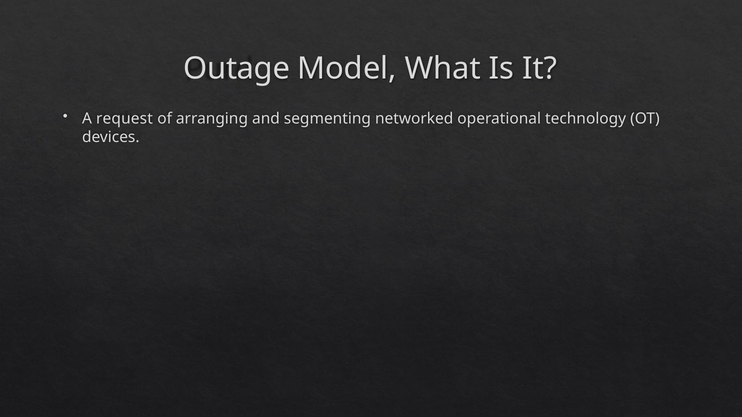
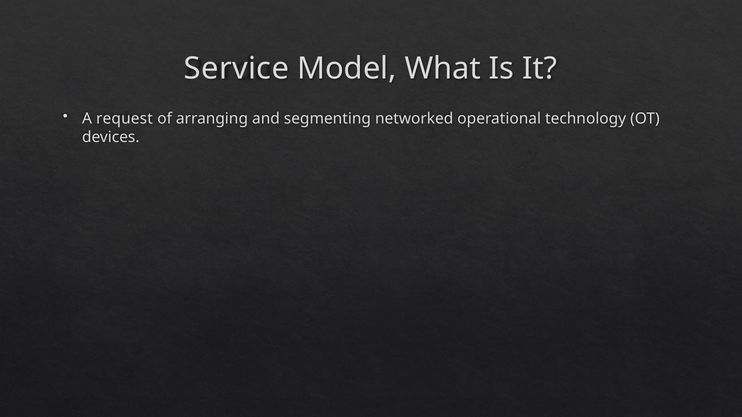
Outage: Outage -> Service
